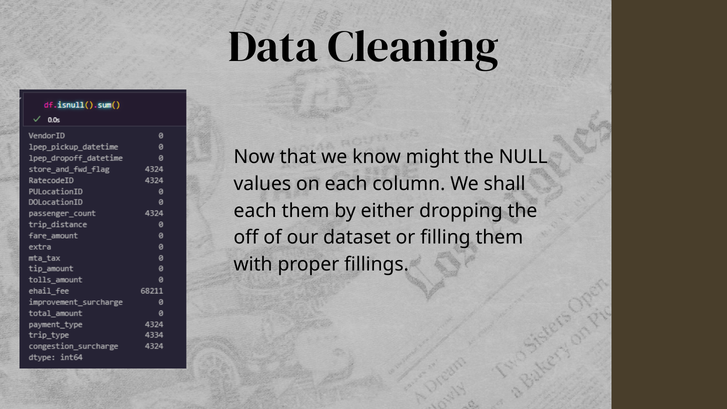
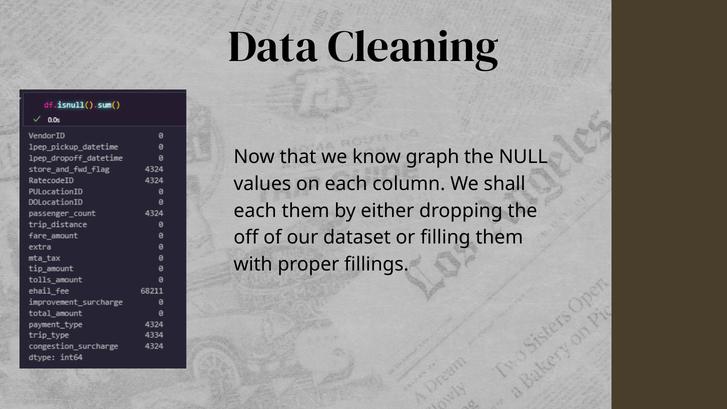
might: might -> graph
